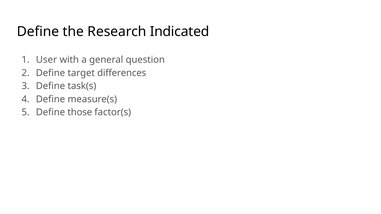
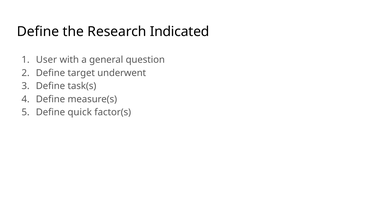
differences: differences -> underwent
those: those -> quick
